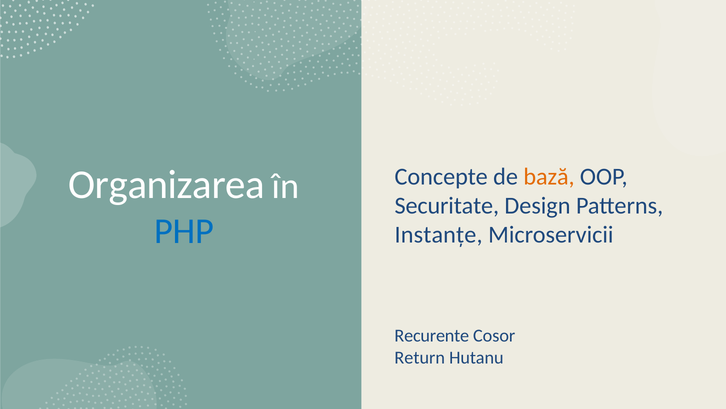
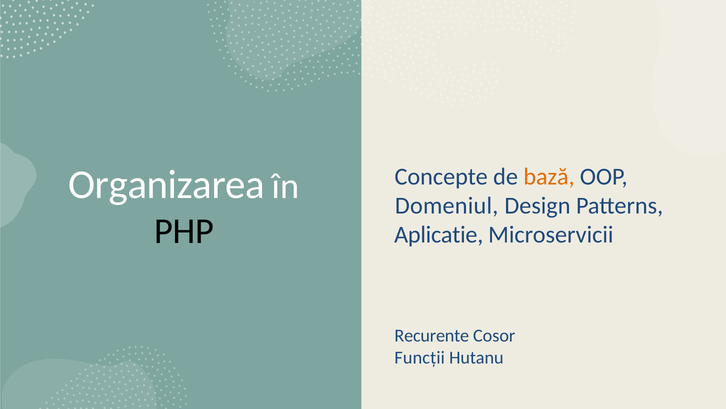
Securitate: Securitate -> Domeniul
PHP colour: blue -> black
Instanțe: Instanțe -> Aplicatie
Return: Return -> Funcții
